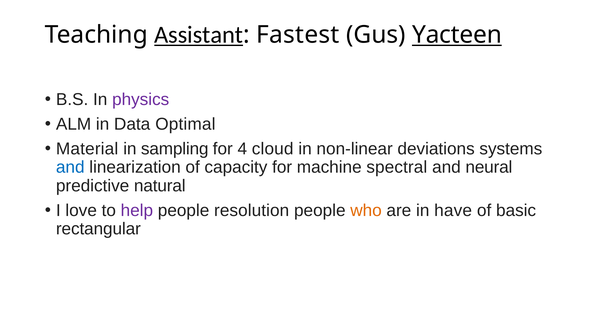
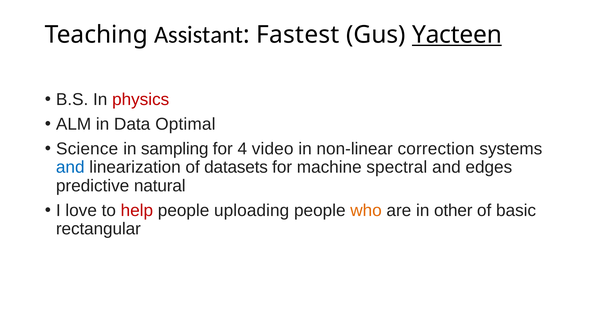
Assistant underline: present -> none
physics colour: purple -> red
Material: Material -> Science
cloud: cloud -> video
deviations: deviations -> correction
capacity: capacity -> datasets
neural: neural -> edges
help colour: purple -> red
resolution: resolution -> uploading
have: have -> other
